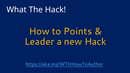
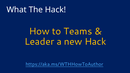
Points: Points -> Teams
